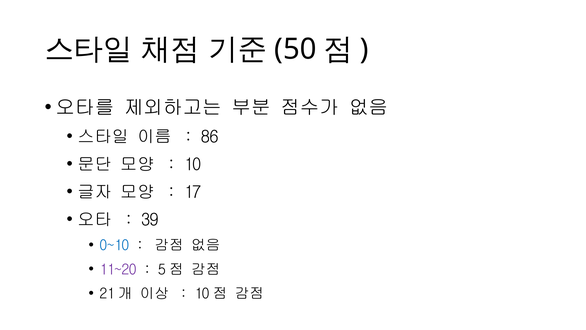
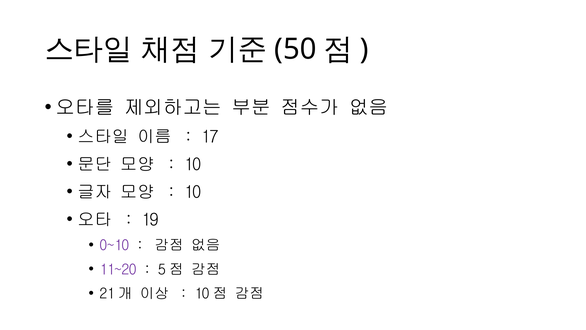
86: 86 -> 17
17 at (193, 192): 17 -> 10
39: 39 -> 19
0~10 colour: blue -> purple
